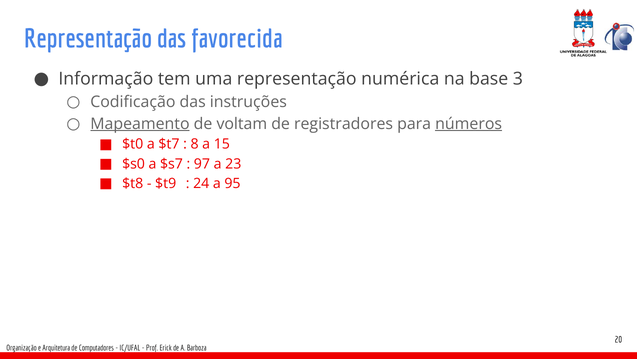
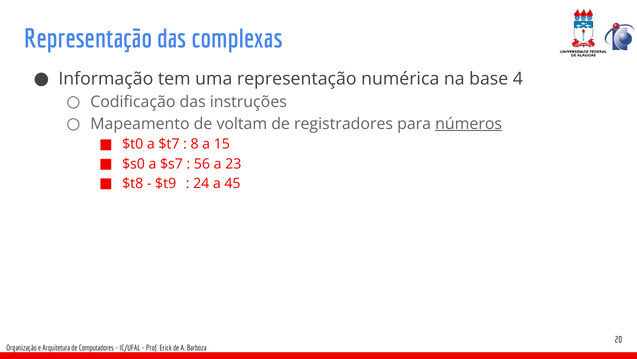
favorecida: favorecida -> complexas
3: 3 -> 4
Mapeamento underline: present -> none
97: 97 -> 56
95: 95 -> 45
